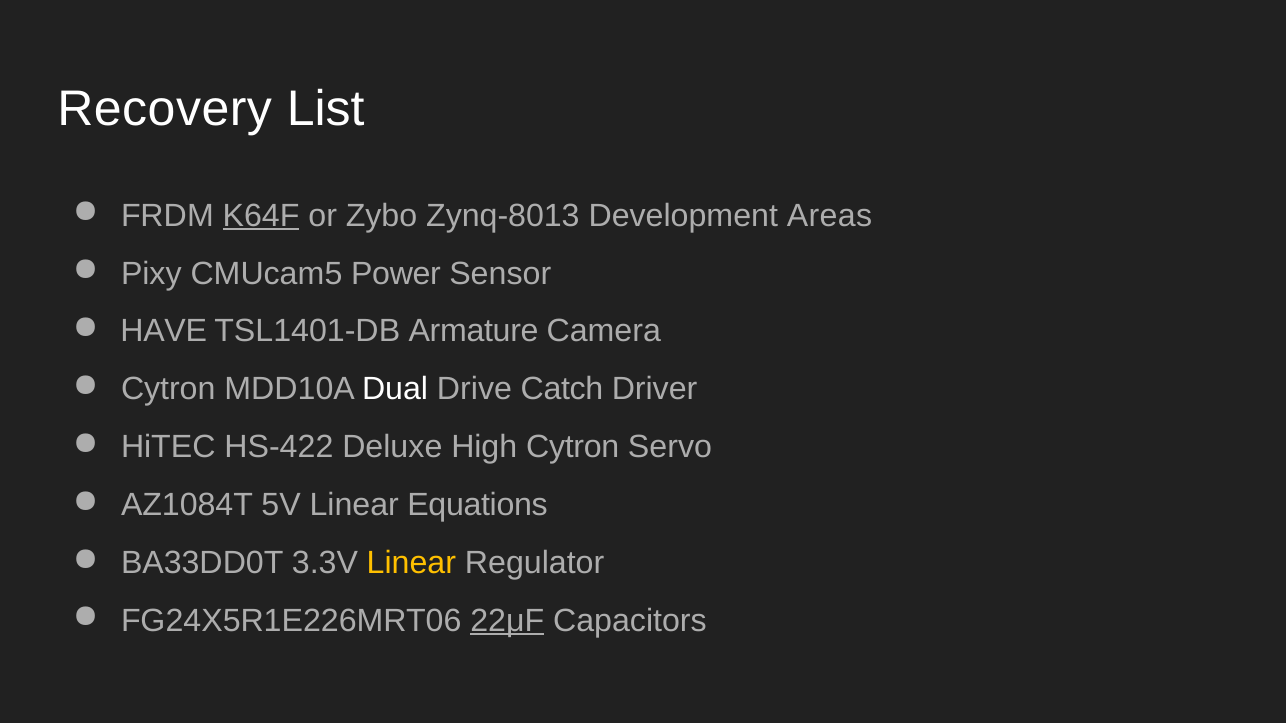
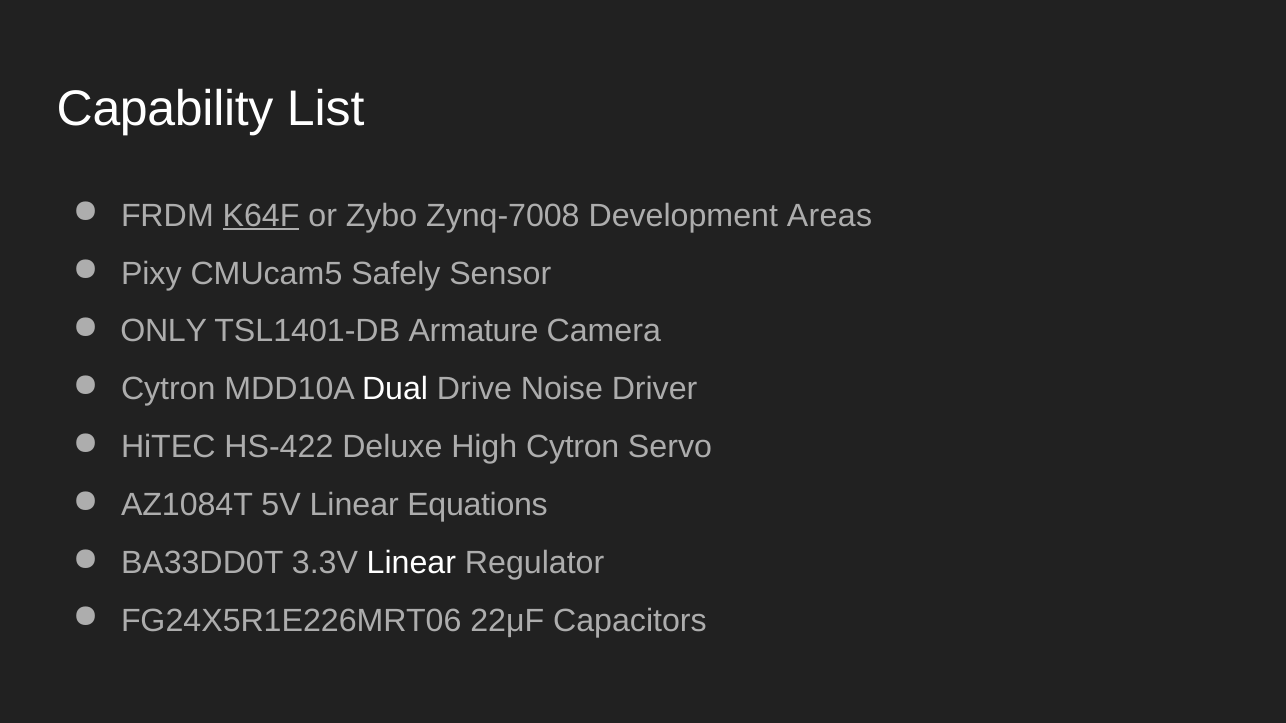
Recovery: Recovery -> Capability
Zynq-8013: Zynq-8013 -> Zynq-7008
Power: Power -> Safely
HAVE: HAVE -> ONLY
Catch: Catch -> Noise
Linear at (411, 563) colour: yellow -> white
22μF underline: present -> none
